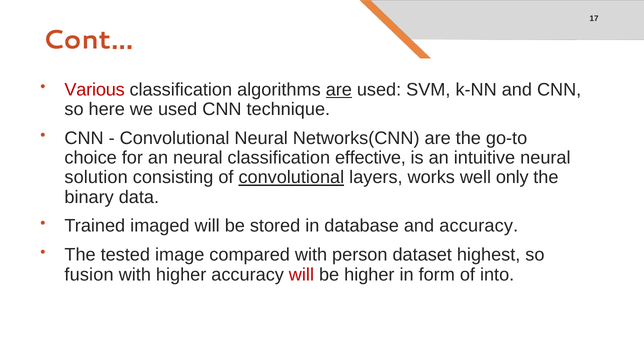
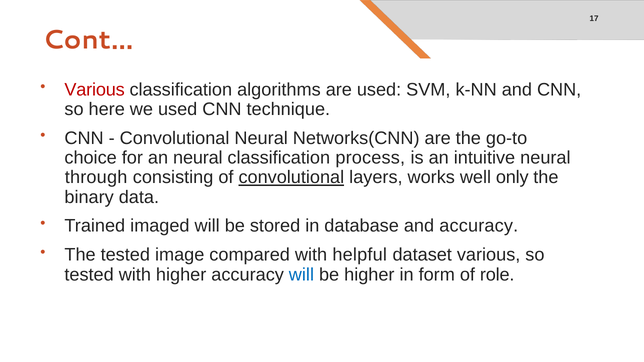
are at (339, 90) underline: present -> none
effective: effective -> process
solution: solution -> through
person: person -> helpful
dataset highest: highest -> various
fusion at (89, 275): fusion -> tested
will at (301, 275) colour: red -> blue
into: into -> role
